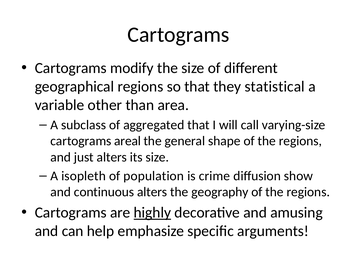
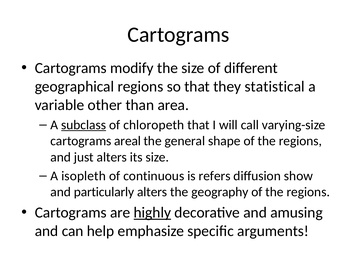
subclass underline: none -> present
aggregated: aggregated -> chloropeth
population: population -> continuous
crime: crime -> refers
continuous: continuous -> particularly
